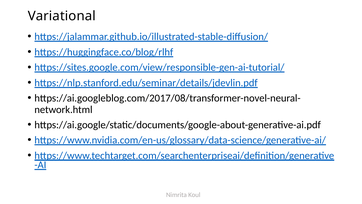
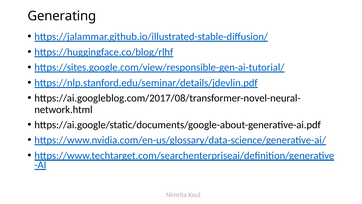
Variational: Variational -> Generating
